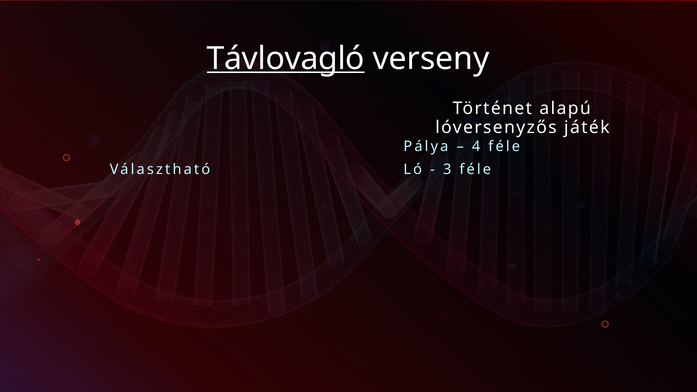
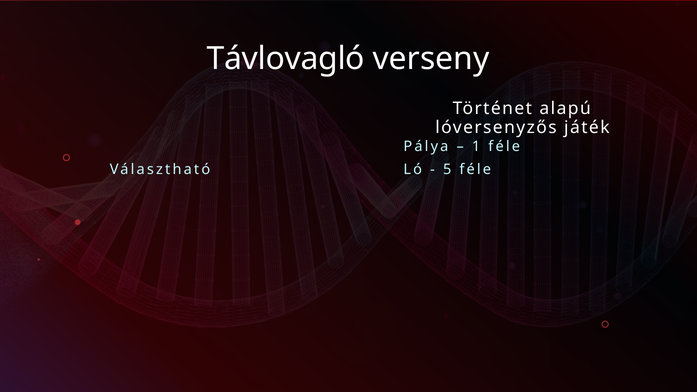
Távlovagló underline: present -> none
4: 4 -> 1
3: 3 -> 5
